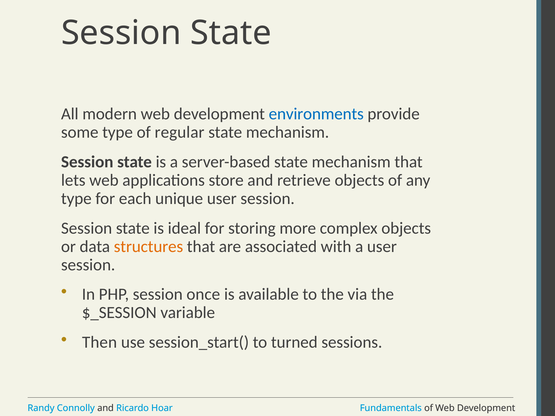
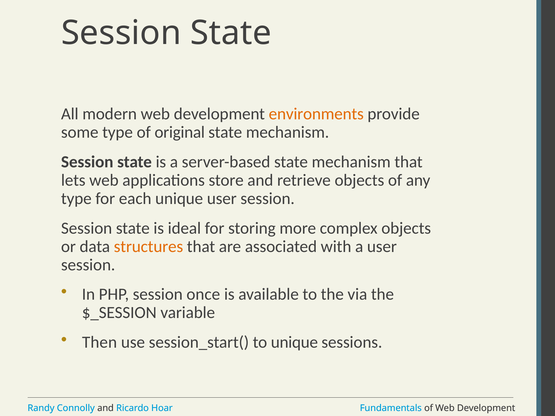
environments colour: blue -> orange
regular: regular -> original
to turned: turned -> unique
